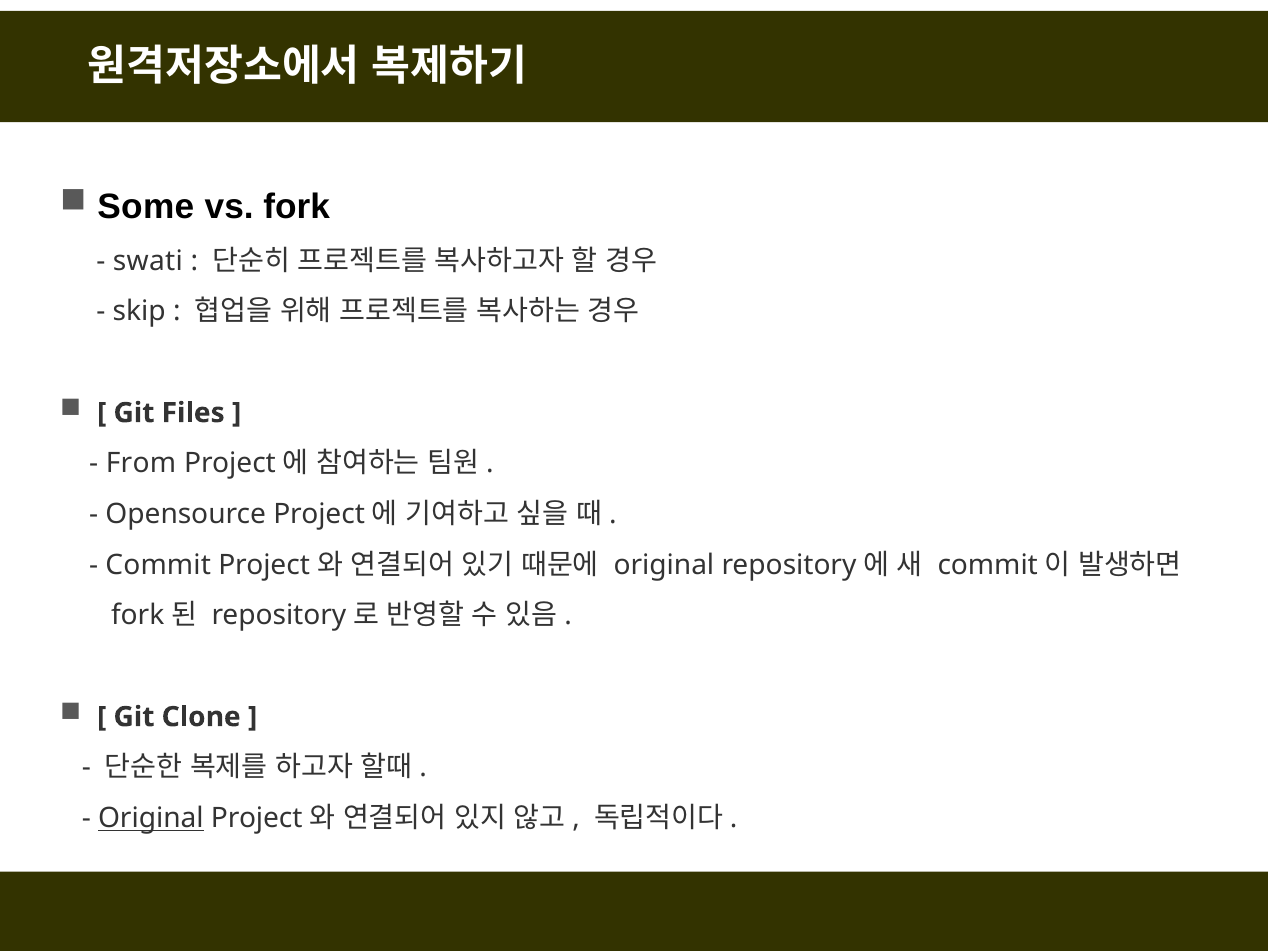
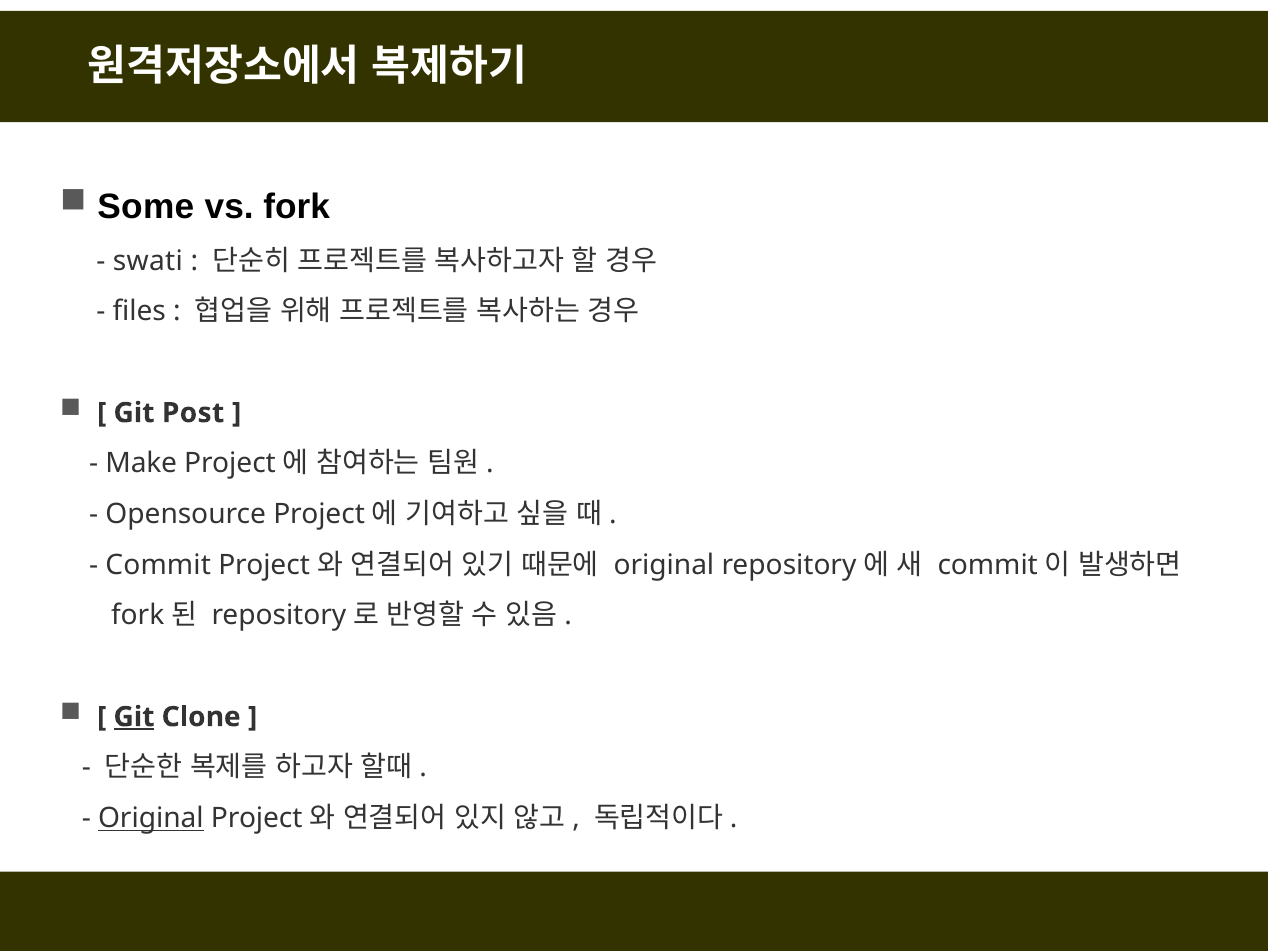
skip: skip -> files
Files: Files -> Post
From: From -> Make
Git at (134, 717) underline: none -> present
